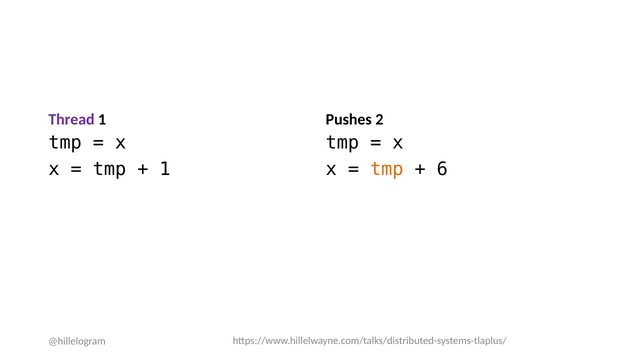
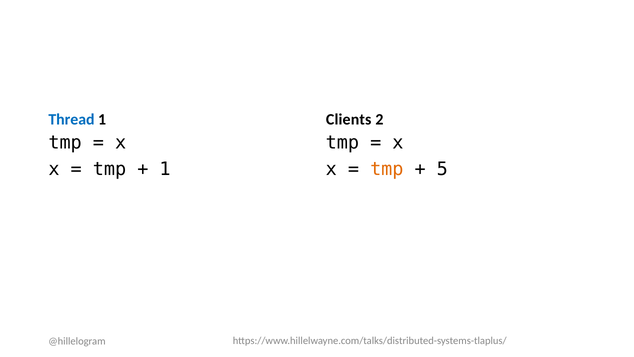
Thread colour: purple -> blue
Pushes: Pushes -> Clients
6: 6 -> 5
